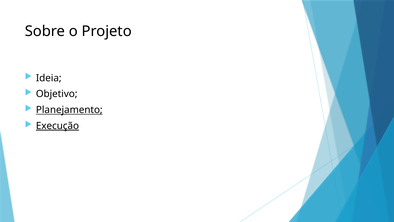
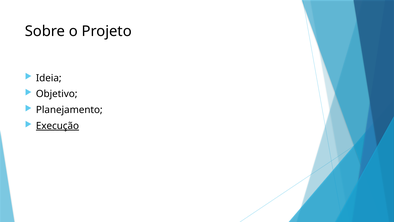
Planejamento underline: present -> none
